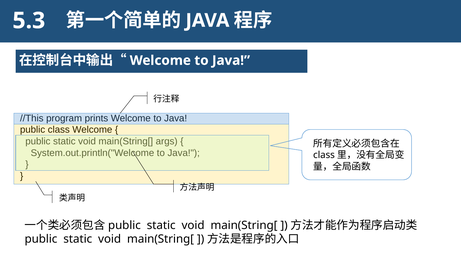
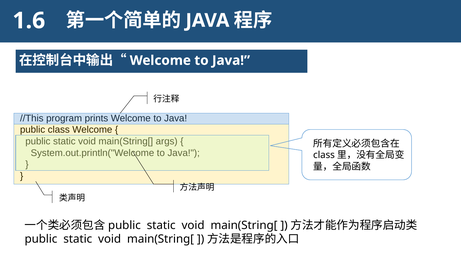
5.3: 5.3 -> 1.6
